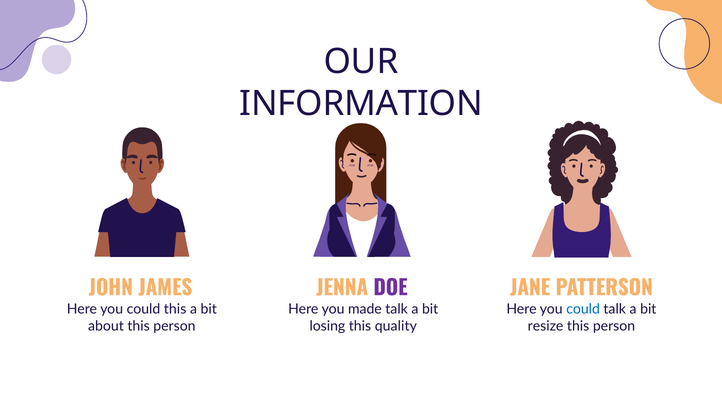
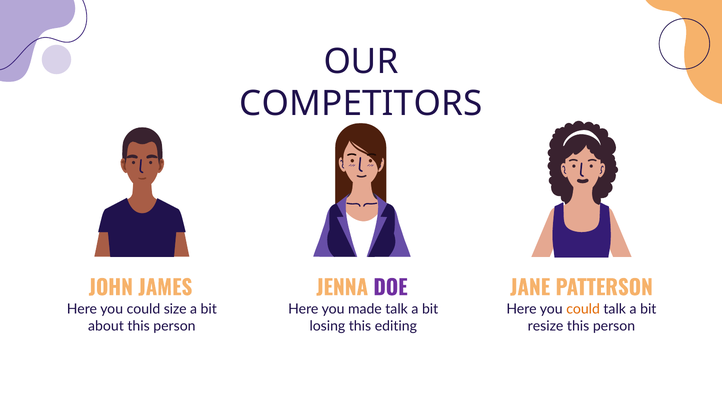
INFORMATION: INFORMATION -> COMPETITORS
could this: this -> size
could at (583, 309) colour: blue -> orange
quality: quality -> editing
